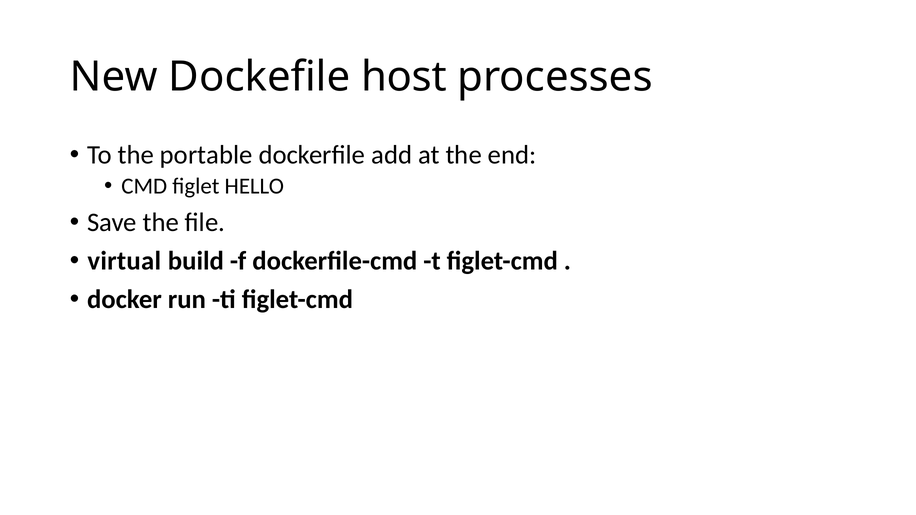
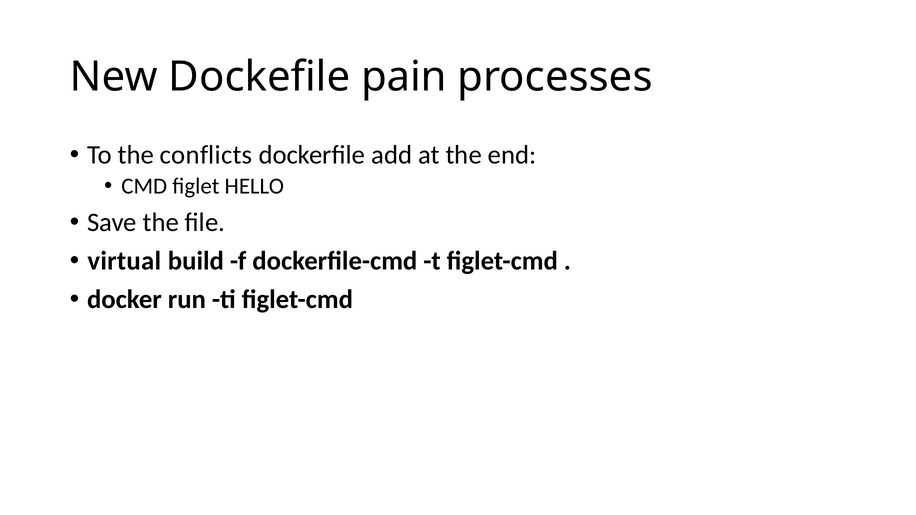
host: host -> pain
portable: portable -> conflicts
